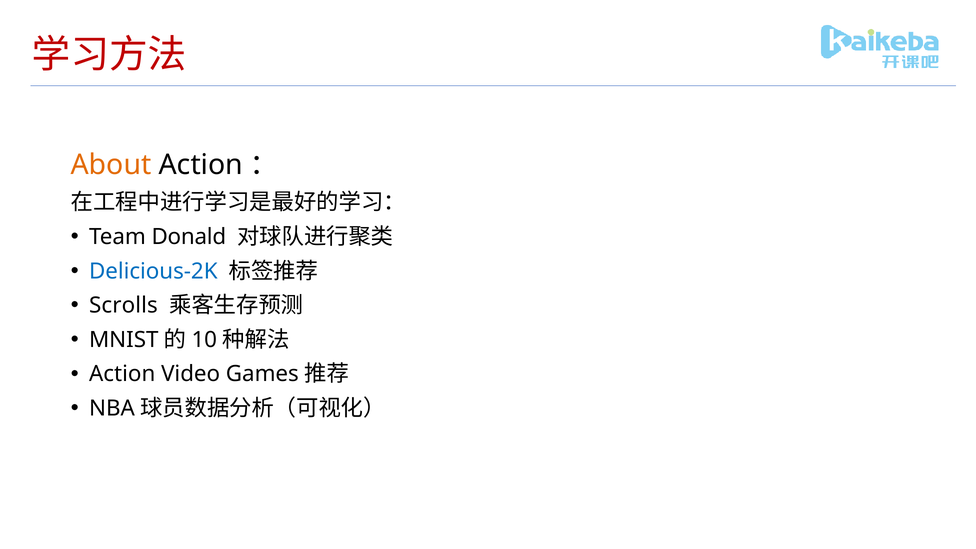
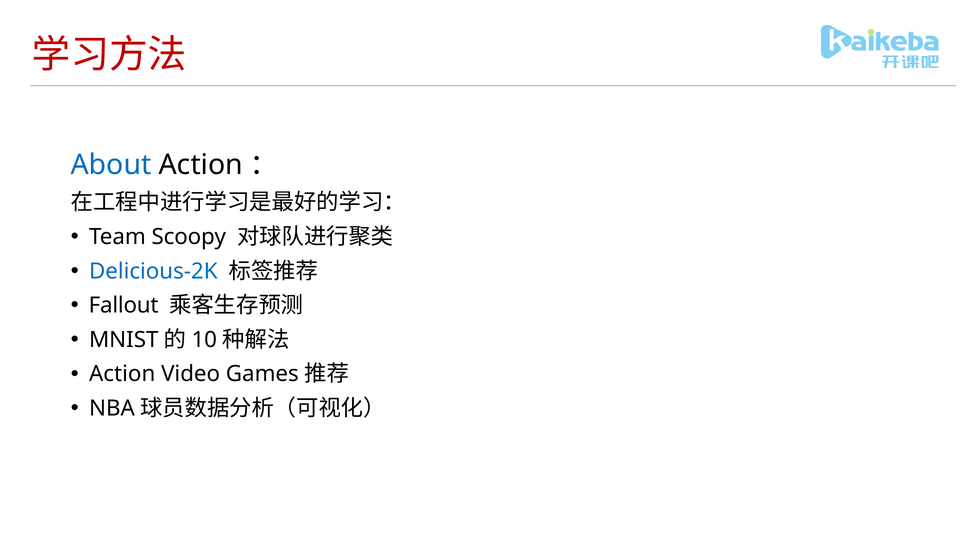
About colour: orange -> blue
Donald: Donald -> Scoopy
Scrolls: Scrolls -> Fallout
